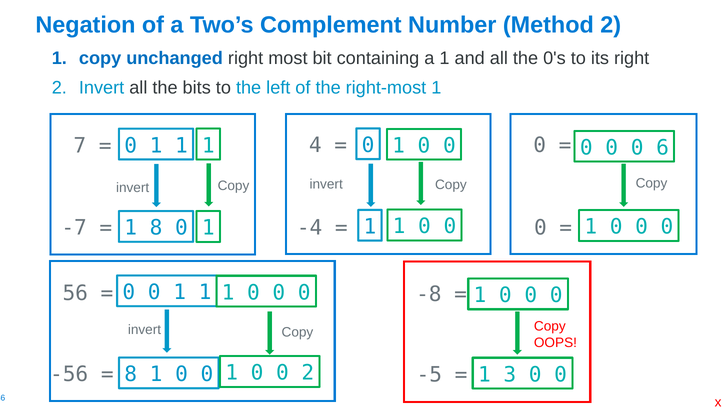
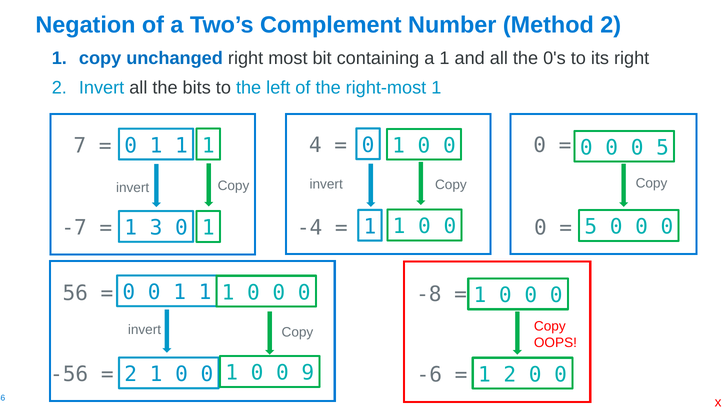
0 6: 6 -> 5
1 at (591, 227): 1 -> 5
1 8: 8 -> 3
8 at (131, 374): 8 -> 2
0 2: 2 -> 9
-5: -5 -> -6
1 3: 3 -> 2
